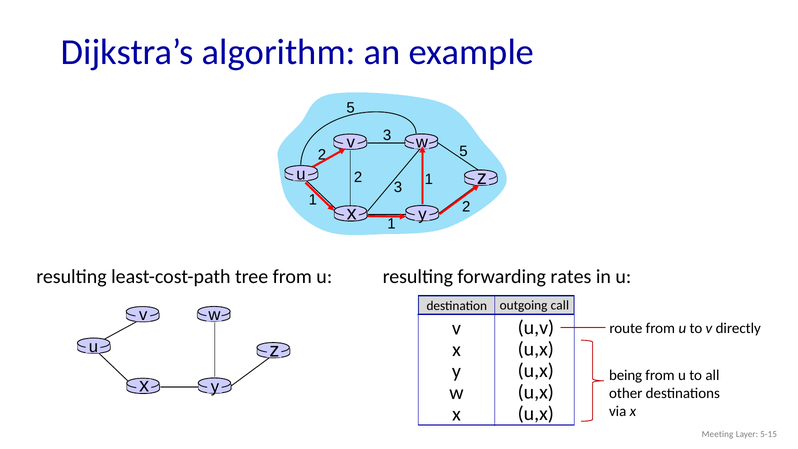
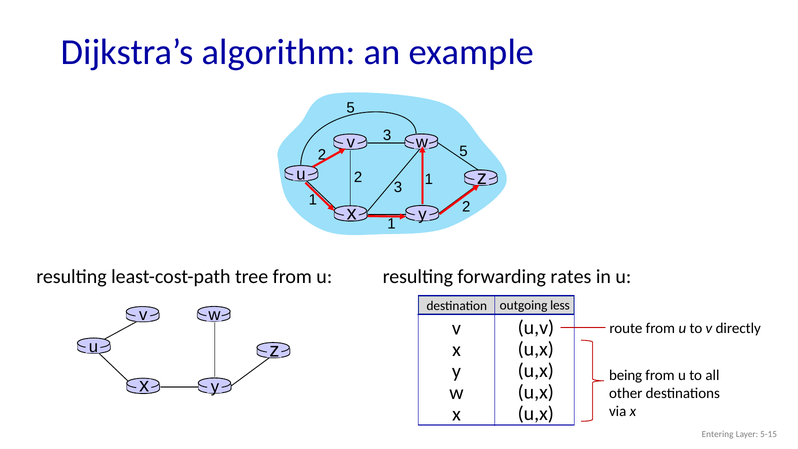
call: call -> less
Meeting: Meeting -> Entering
